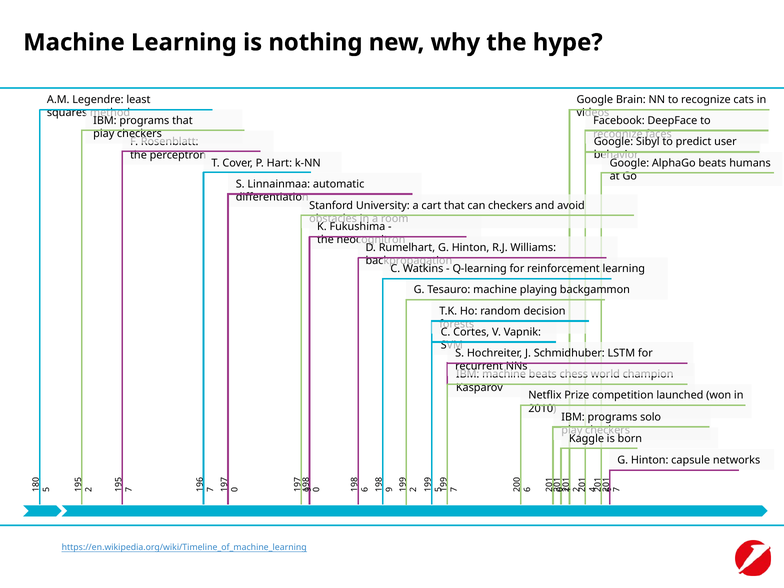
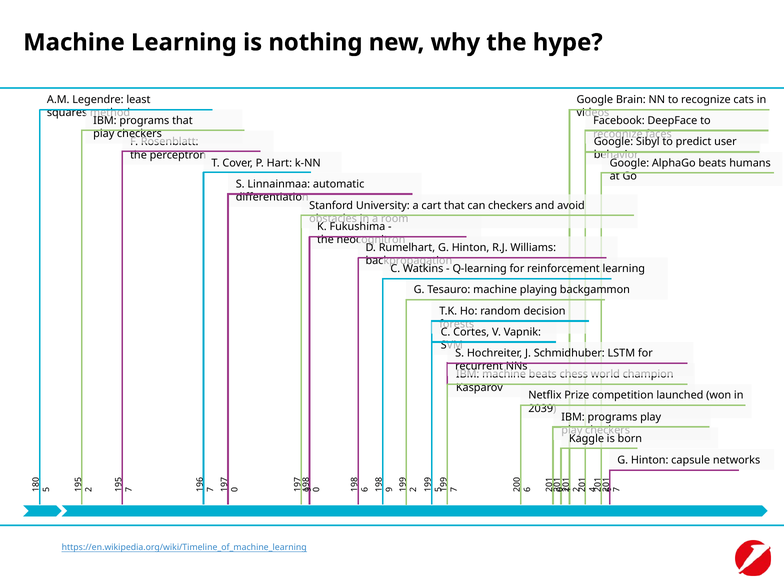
2010: 2010 -> 2039
programs solo: solo -> play
